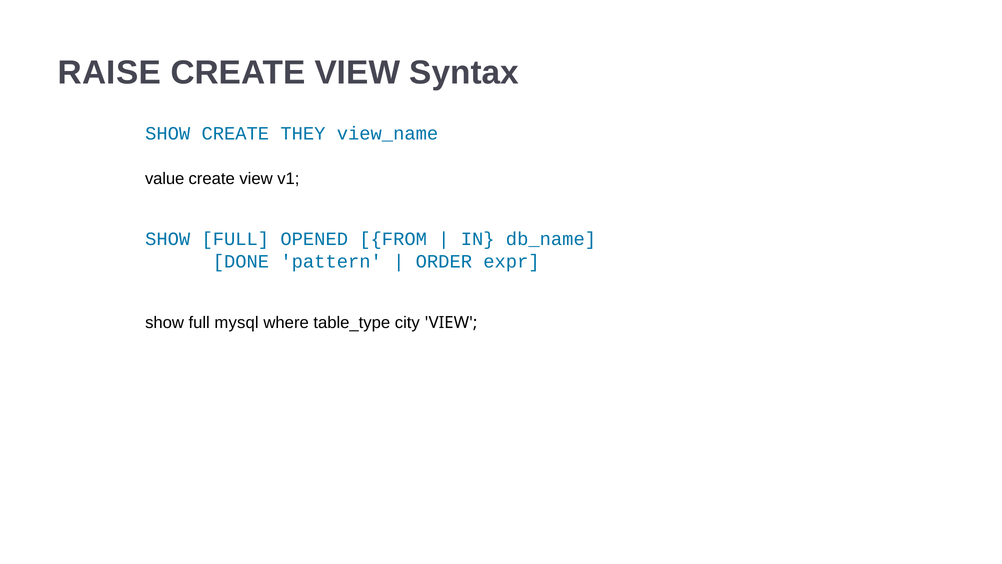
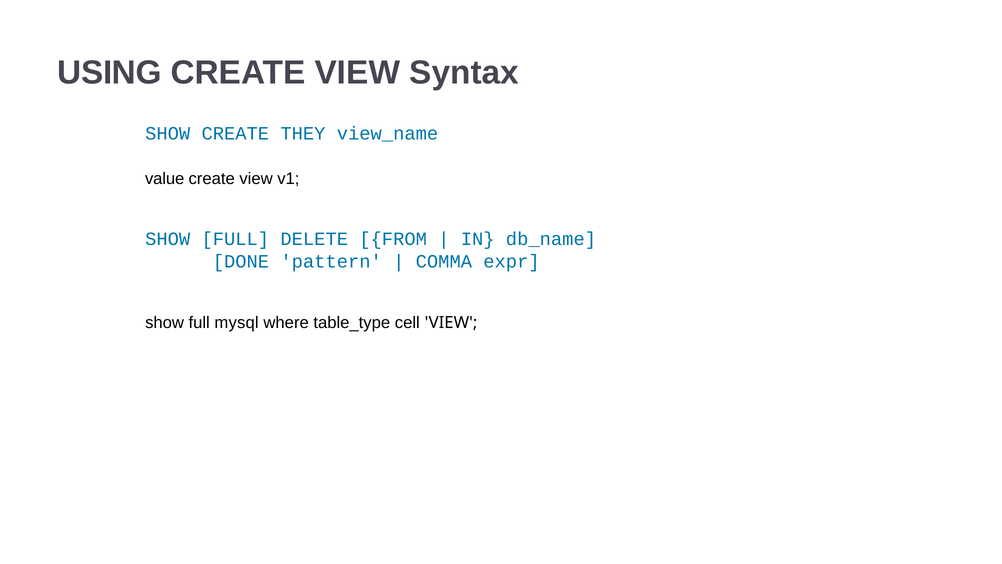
RAISE: RAISE -> USING
OPENED: OPENED -> DELETE
ORDER: ORDER -> COMMA
city: city -> cell
